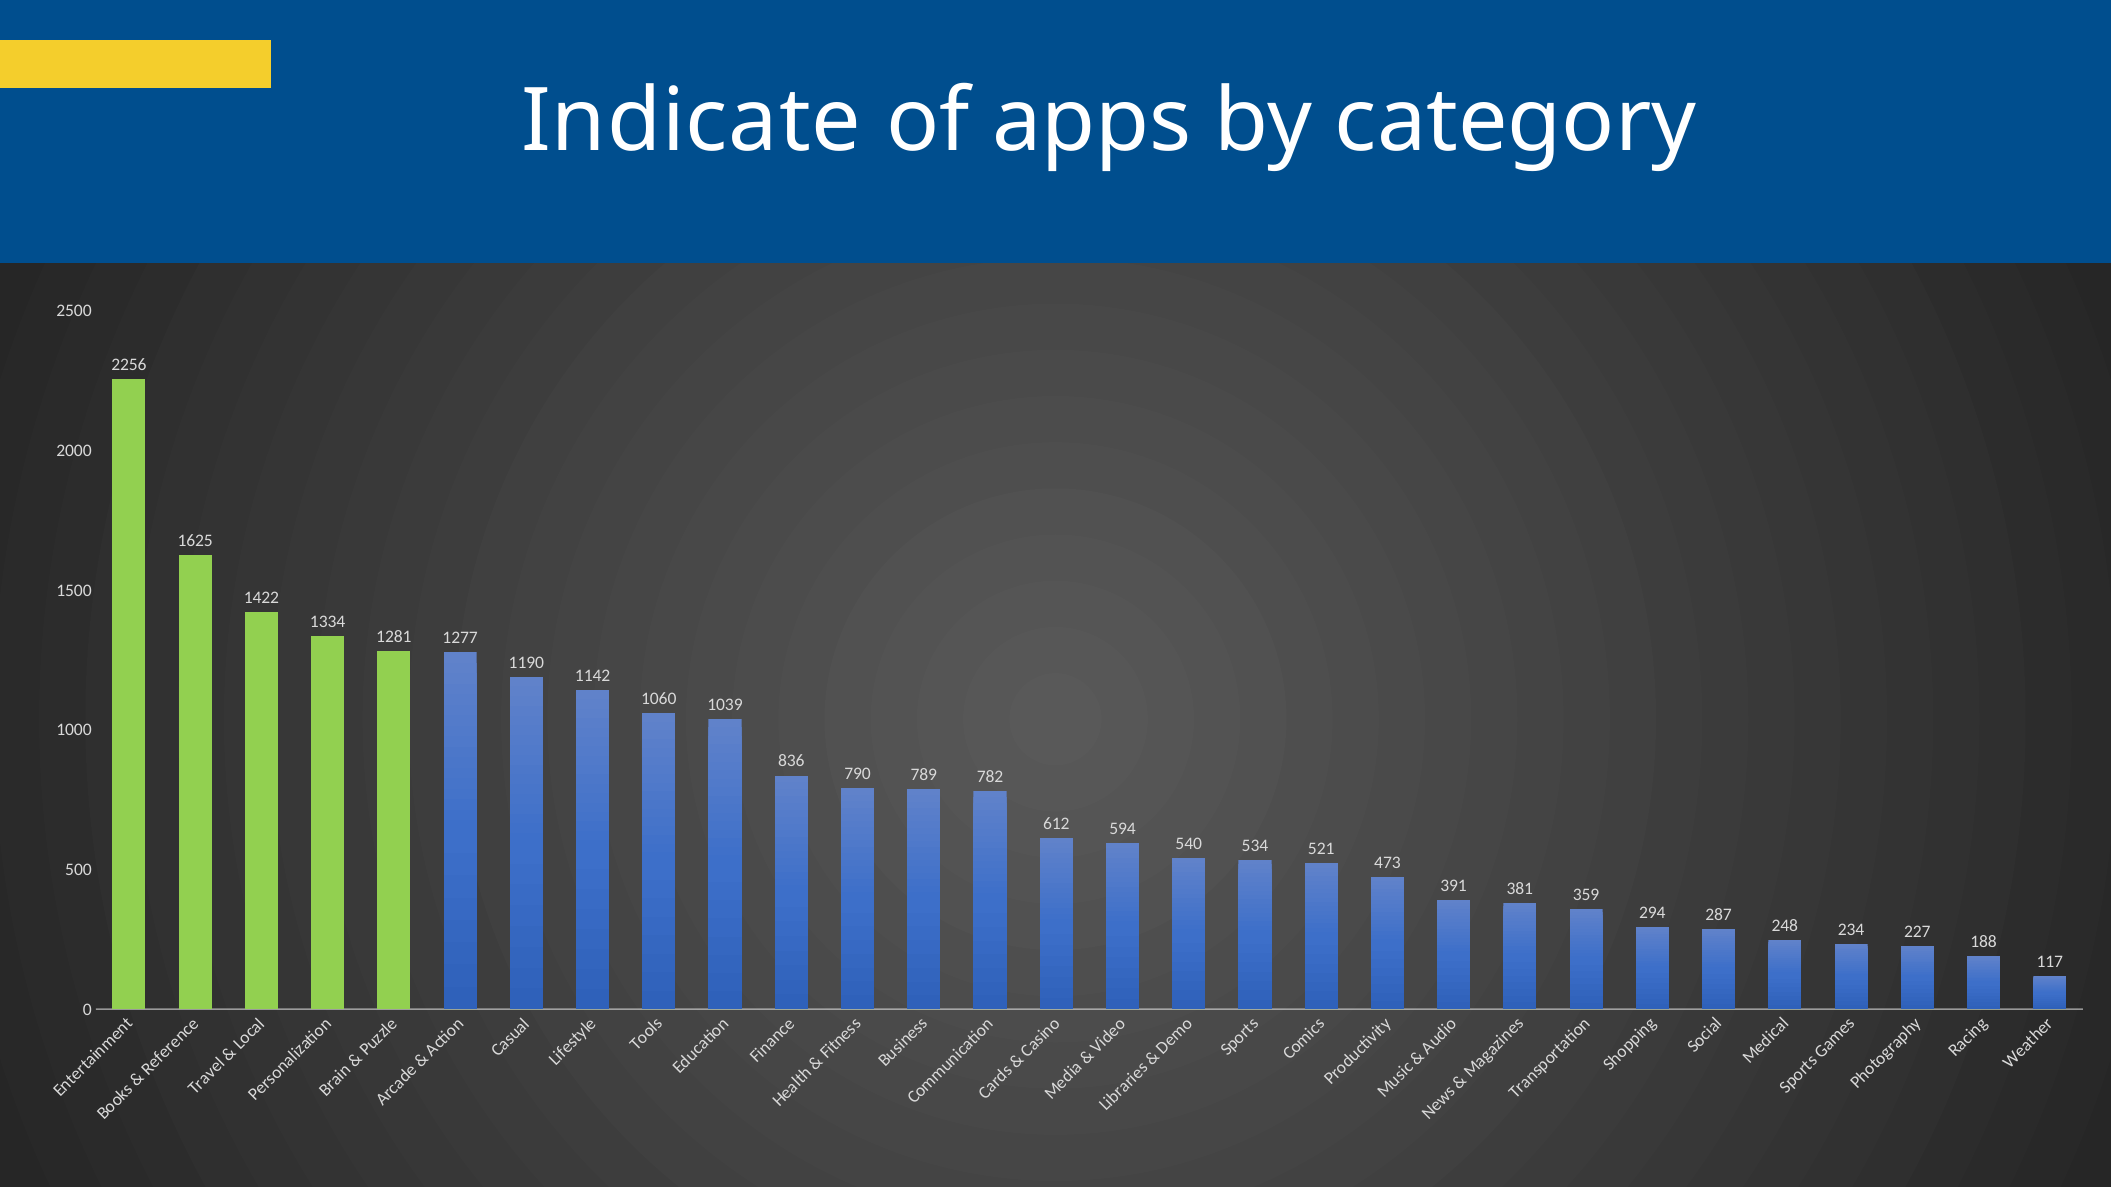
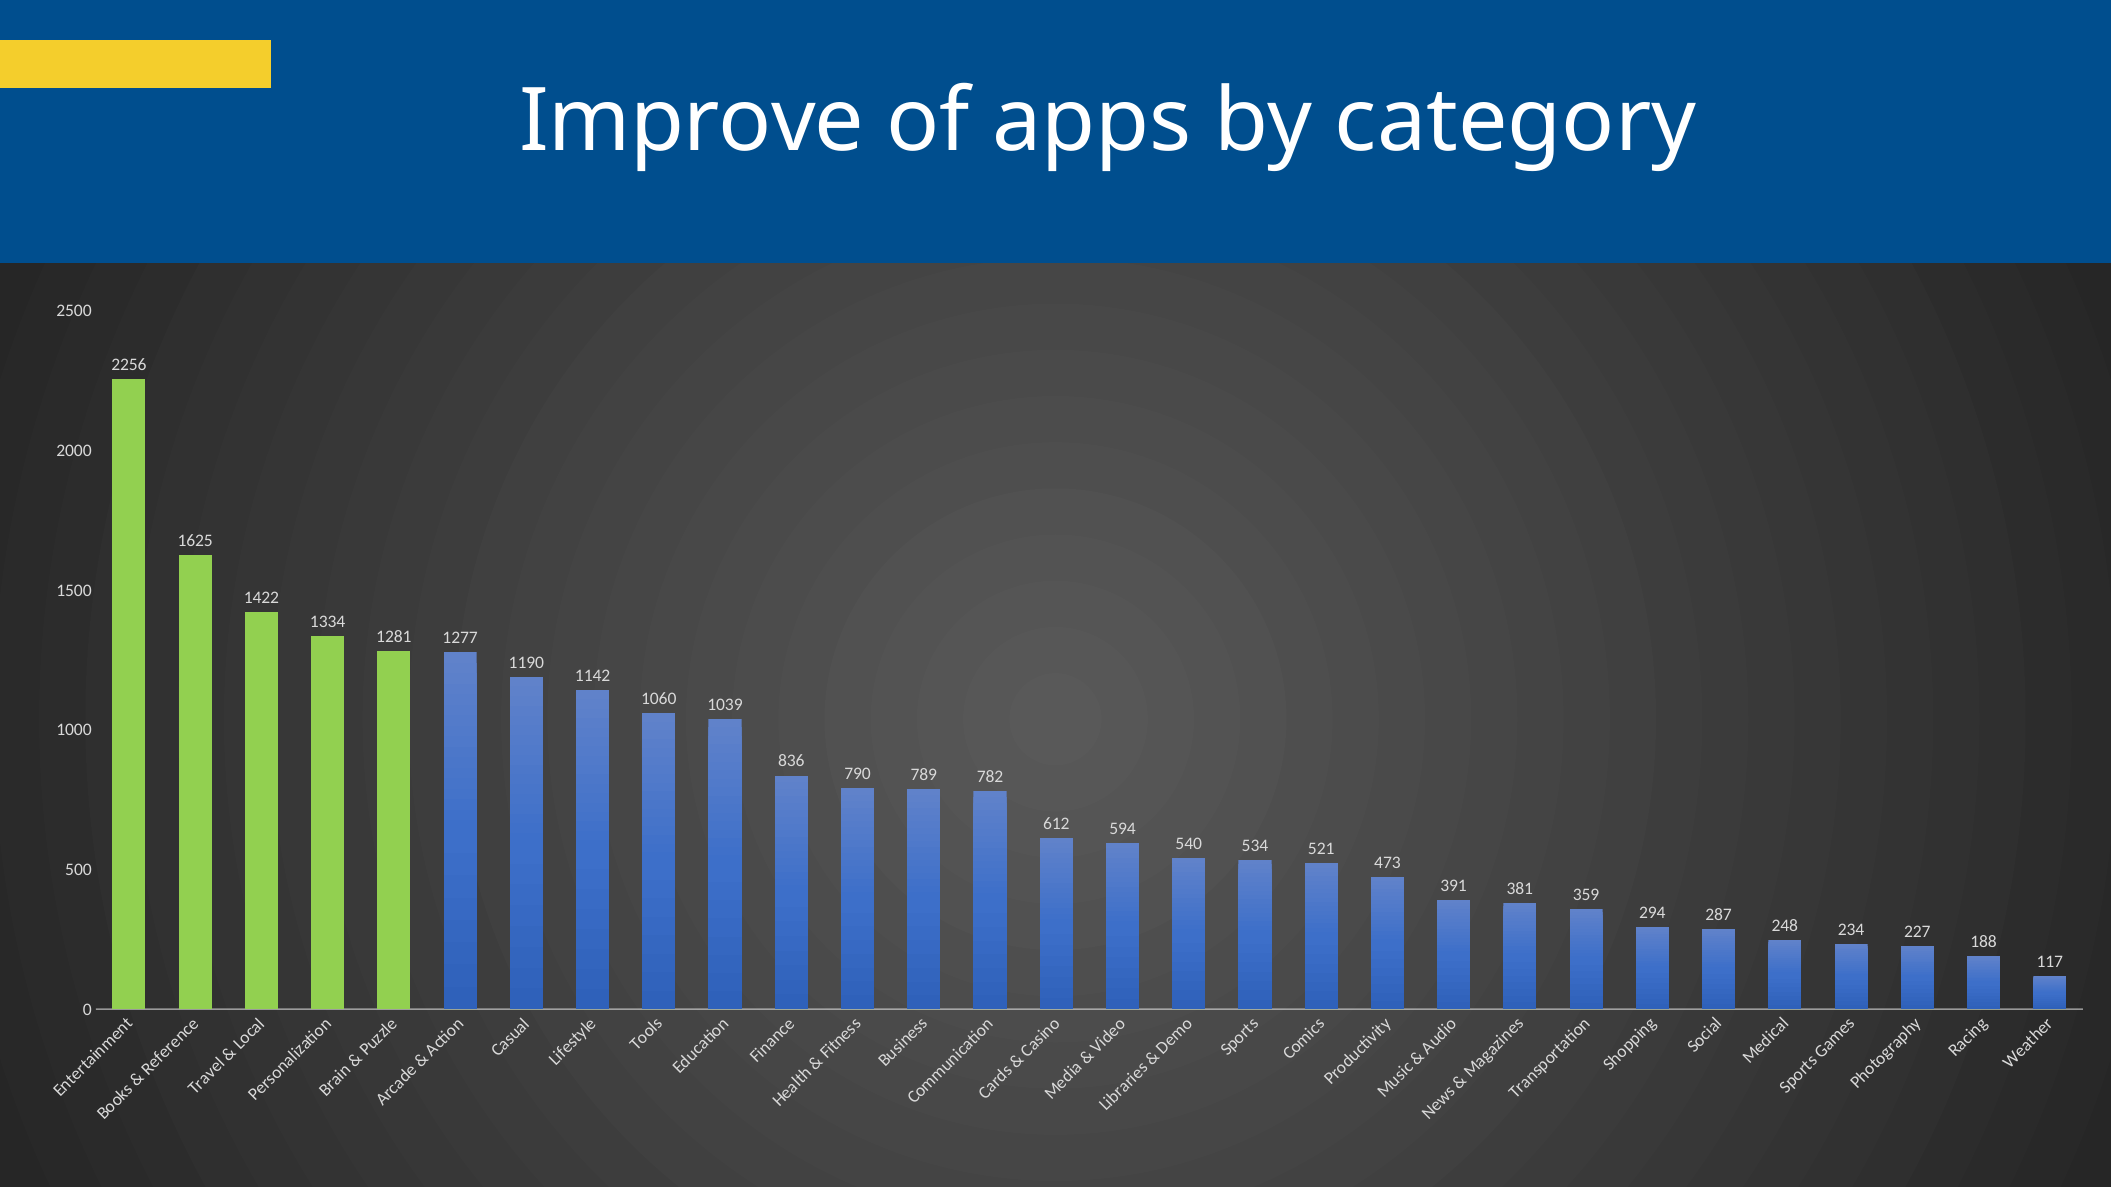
Indicate: Indicate -> Improve
